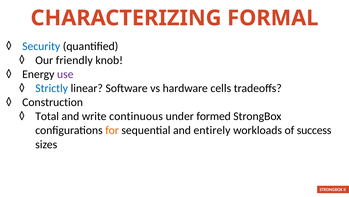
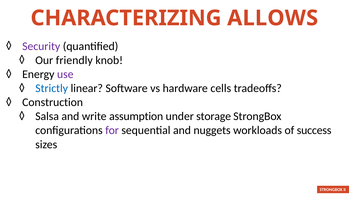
FORMAL: FORMAL -> ALLOWS
Security colour: blue -> purple
Total: Total -> Salsa
continuous: continuous -> assumption
formed: formed -> storage
for colour: orange -> purple
entirely: entirely -> nuggets
